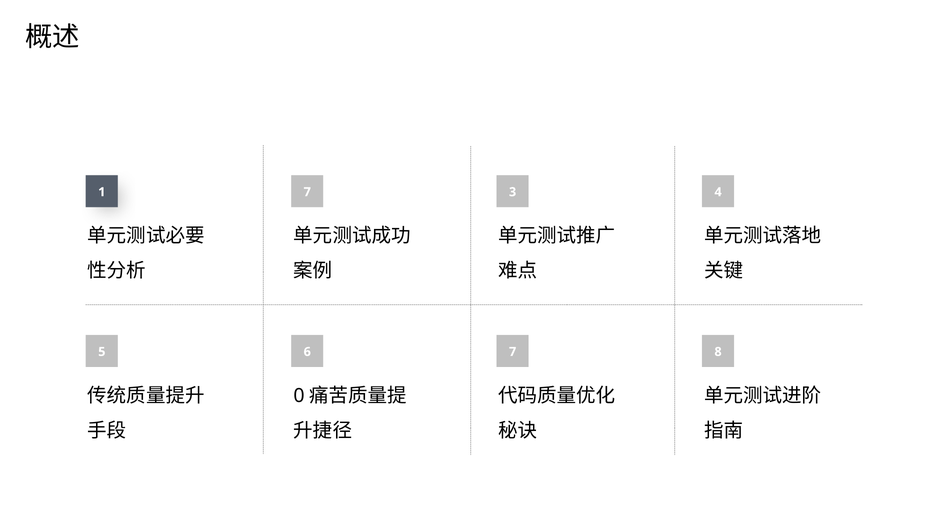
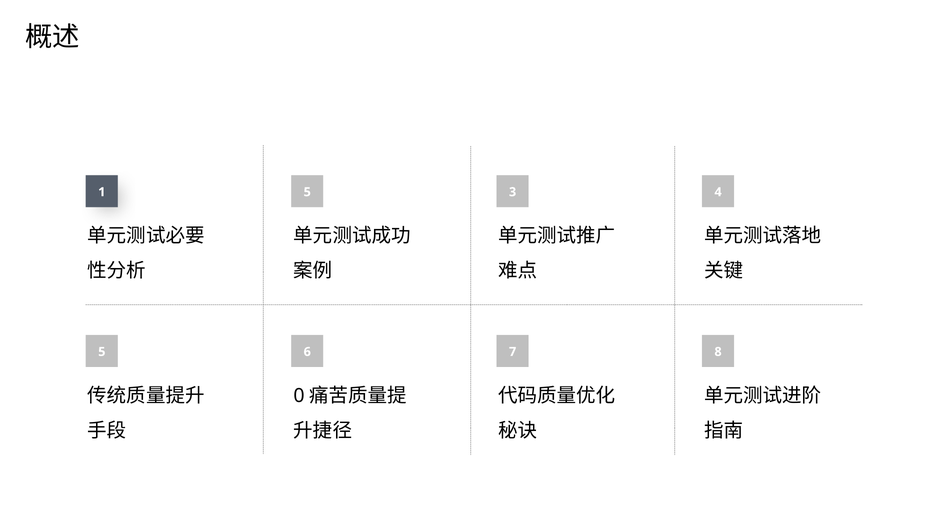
1 7: 7 -> 5
